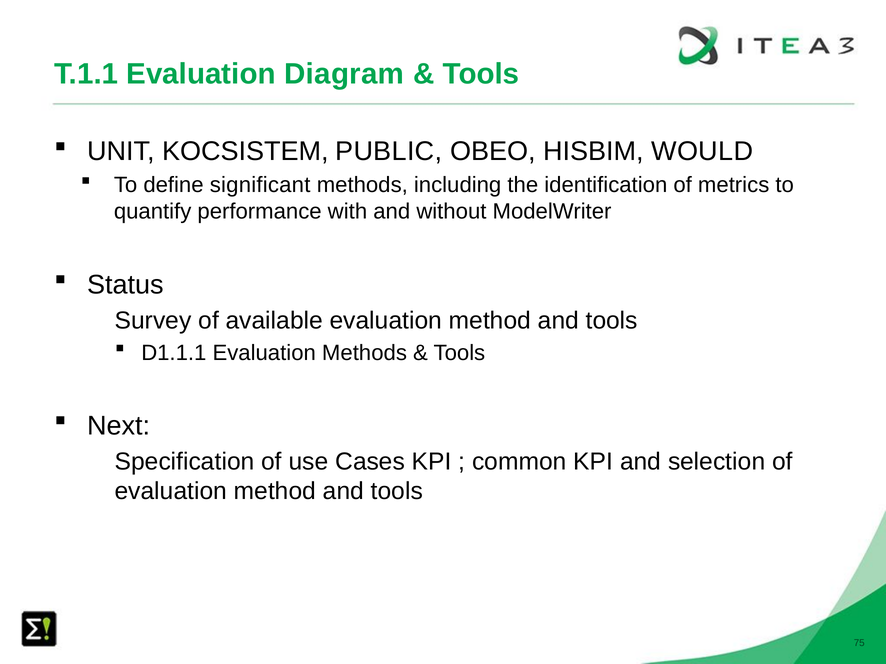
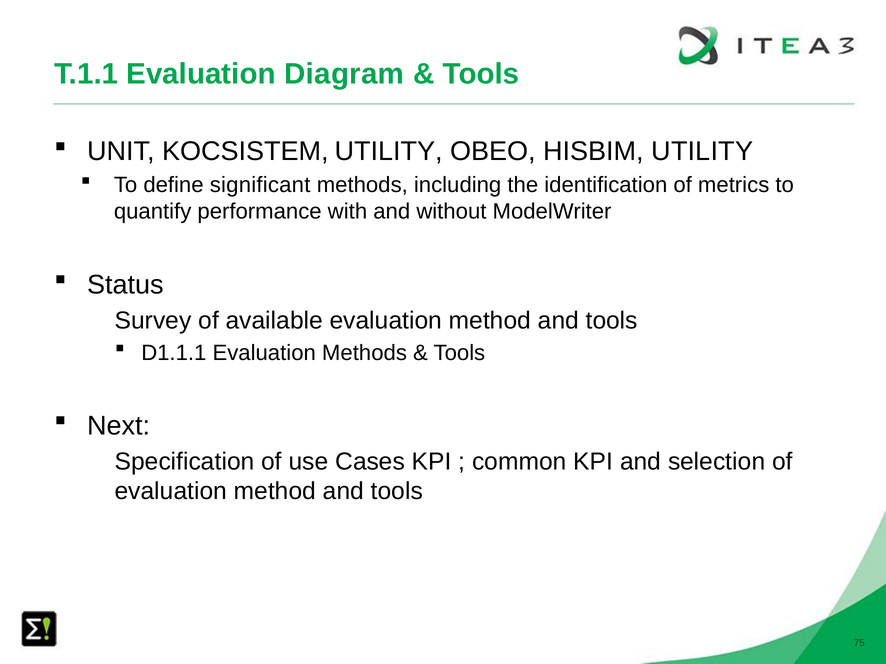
KOCSISTEM PUBLIC: PUBLIC -> UTILITY
HISBIM WOULD: WOULD -> UTILITY
